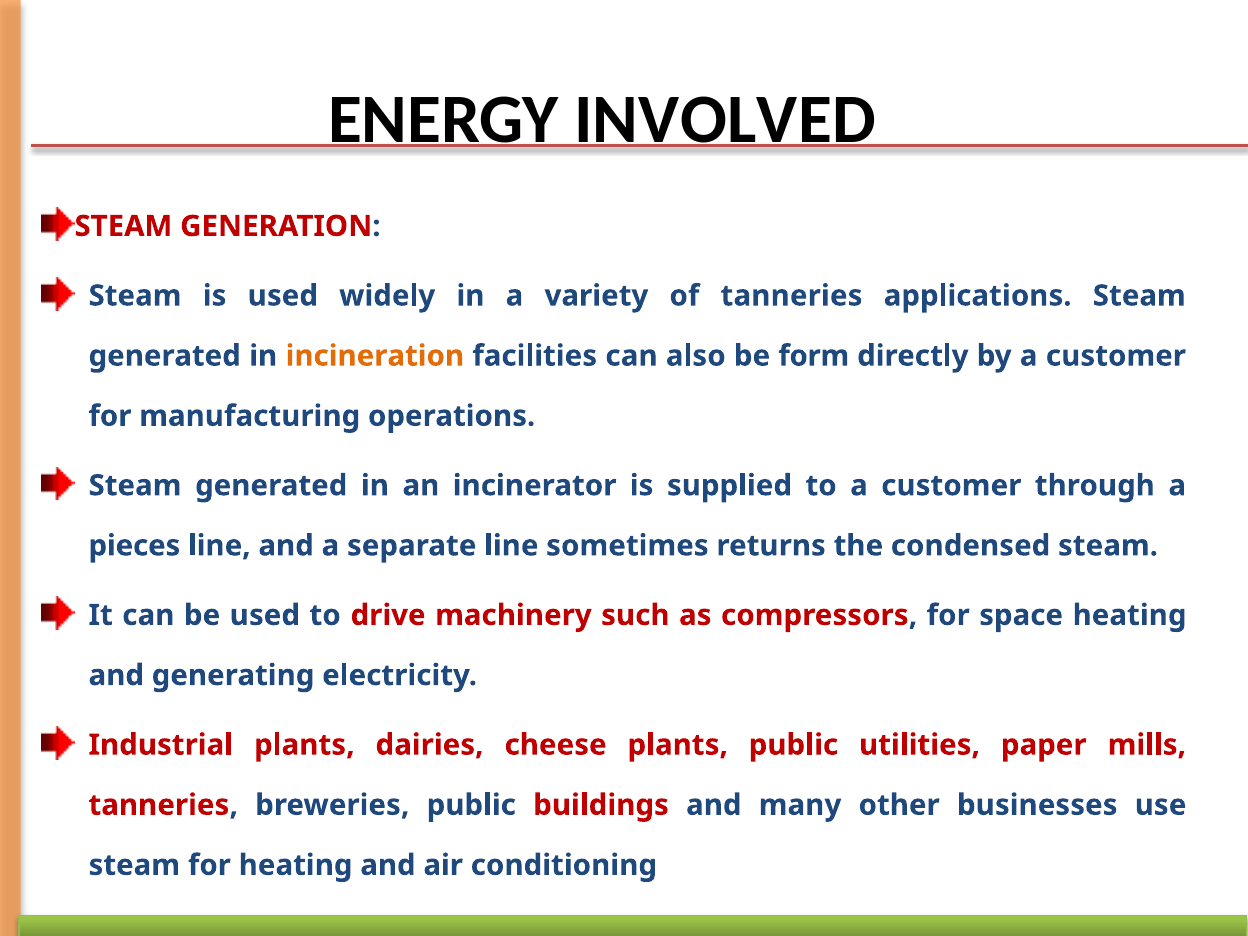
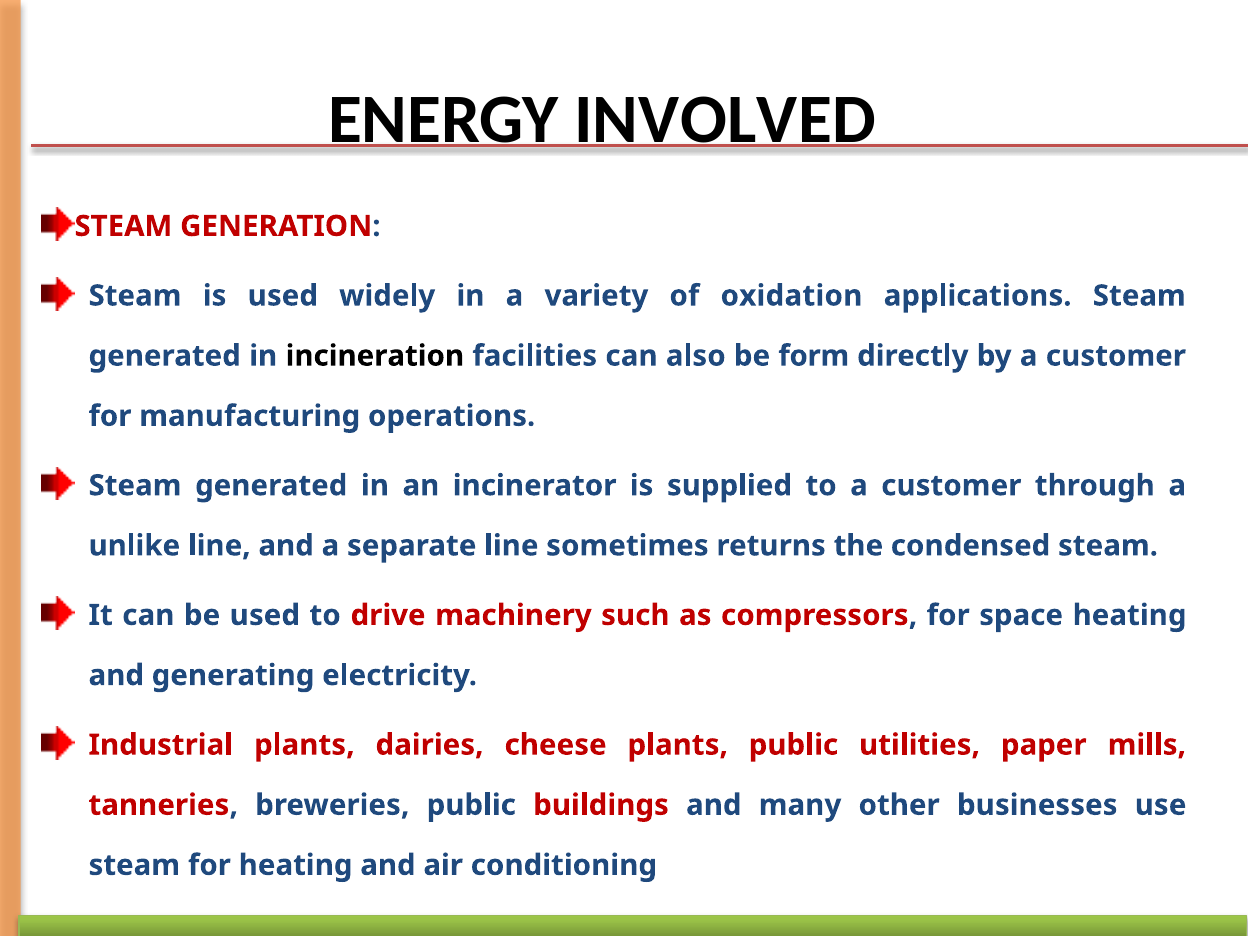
of tanneries: tanneries -> oxidation
incineration colour: orange -> black
pieces: pieces -> unlike
